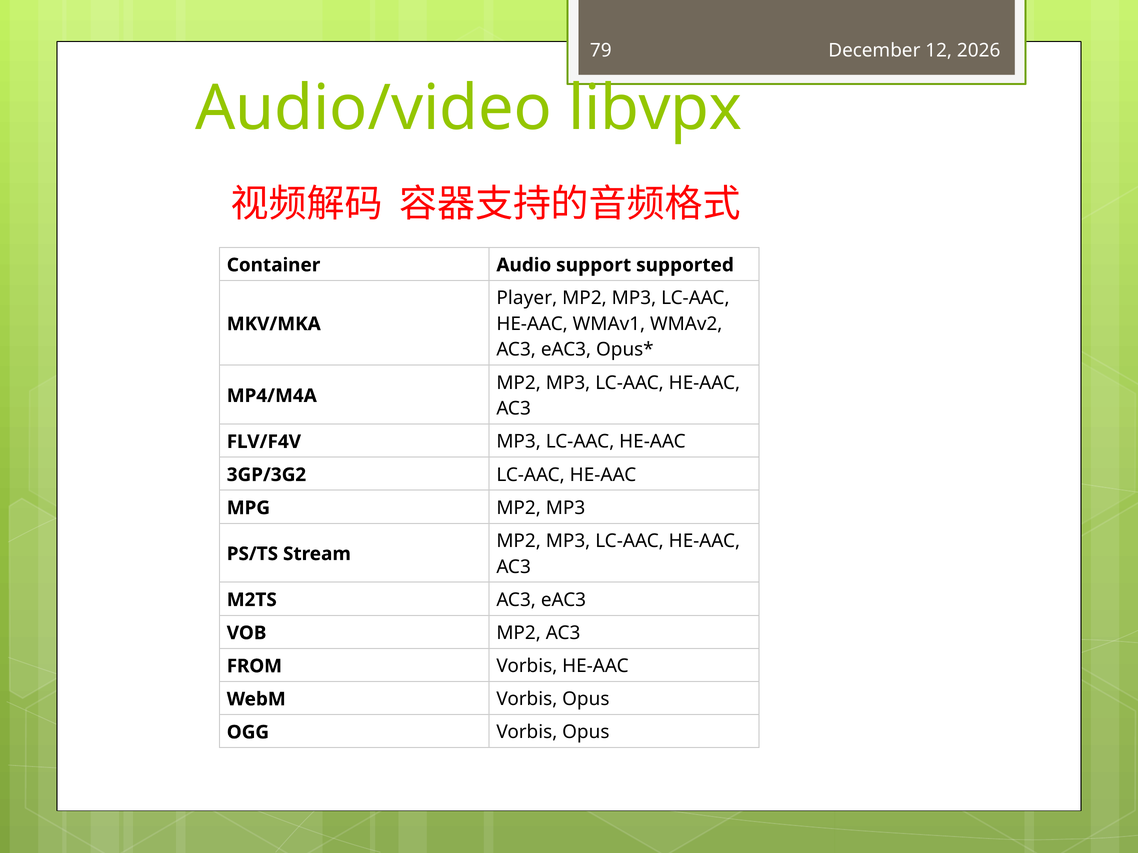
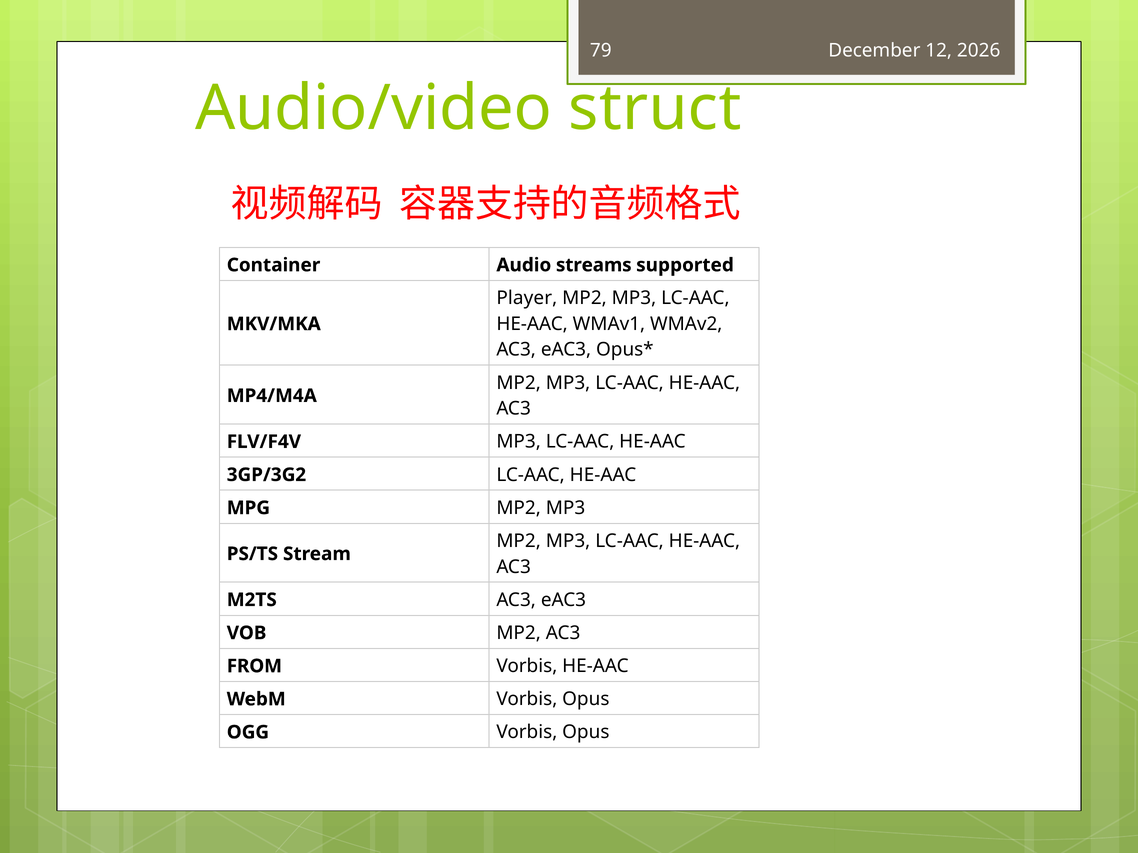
libvpx: libvpx -> struct
support: support -> streams
